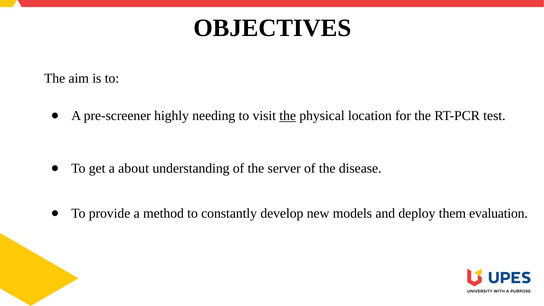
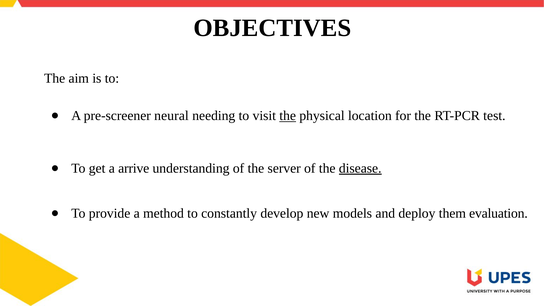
highly: highly -> neural
about: about -> arrive
disease underline: none -> present
